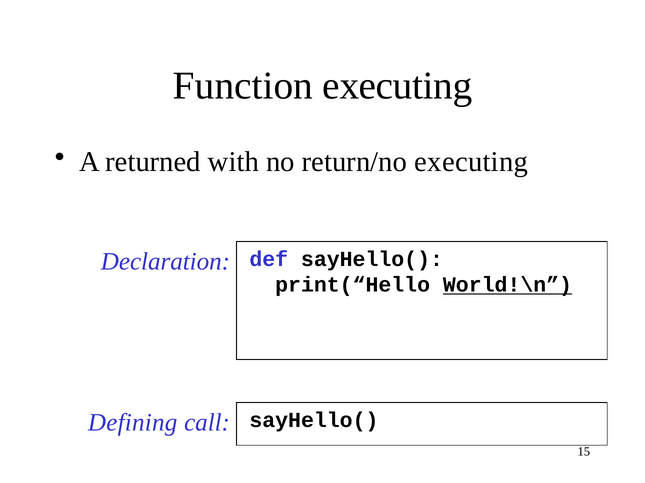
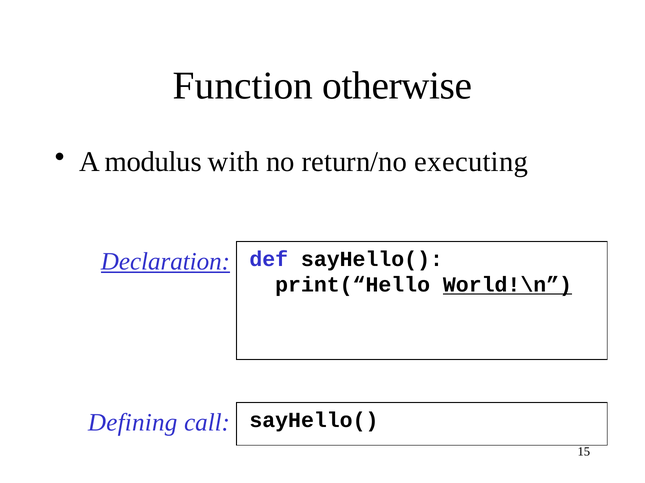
Function executing: executing -> otherwise
returned: returned -> modulus
Declaration underline: none -> present
